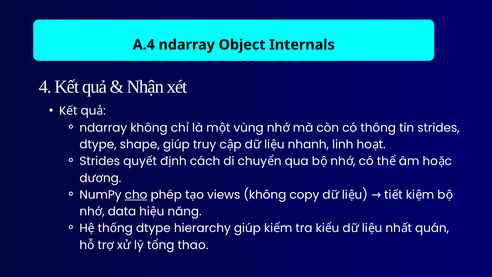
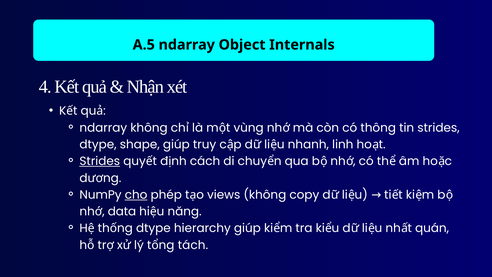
A.4: A.4 -> A.5
Strides at (100, 161) underline: none -> present
thao: thao -> tách
